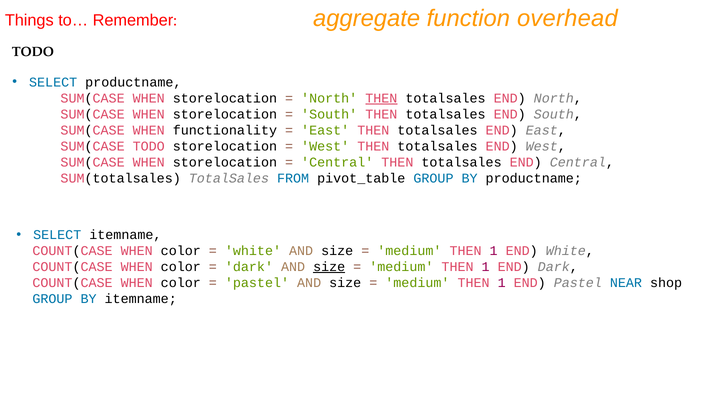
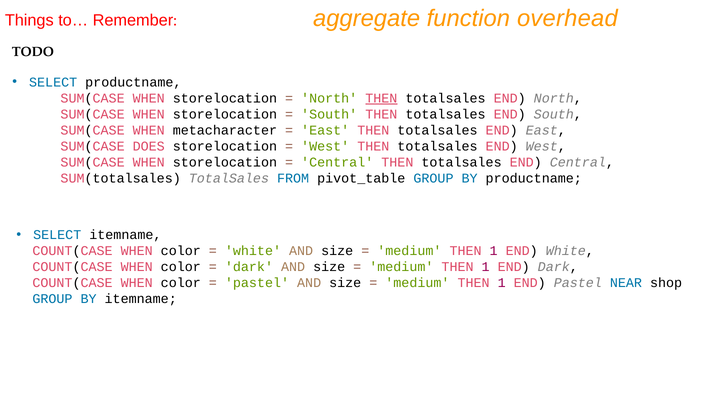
functionality: functionality -> metacharacter
SUM(CASE TODO: TODO -> DOES
size at (329, 267) underline: present -> none
